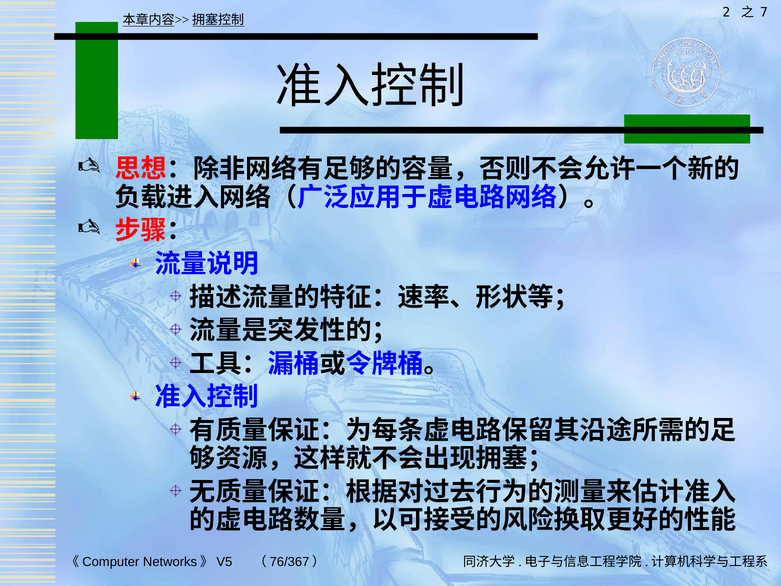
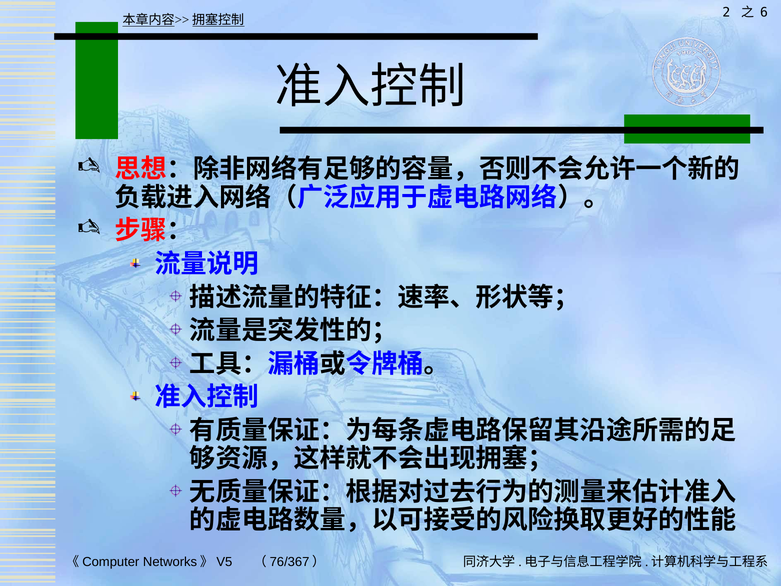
7: 7 -> 6
